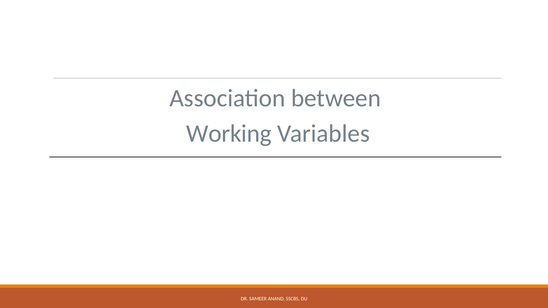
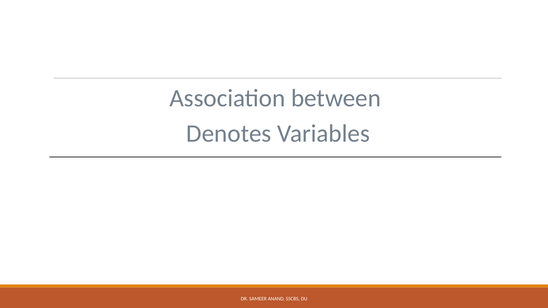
Working: Working -> Denotes
